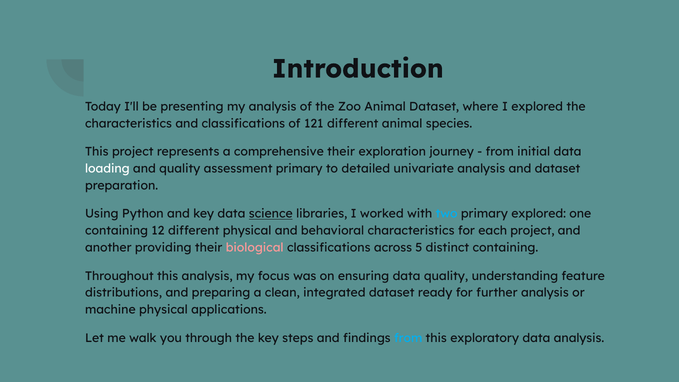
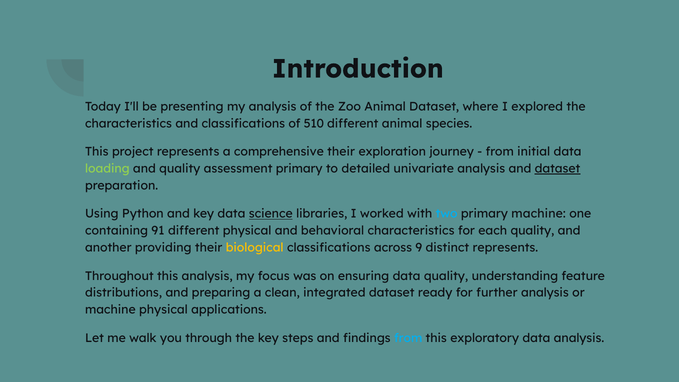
121: 121 -> 510
loading colour: white -> light green
dataset at (558, 169) underline: none -> present
primary explored: explored -> machine
12: 12 -> 91
each project: project -> quality
biological colour: pink -> yellow
5: 5 -> 9
distinct containing: containing -> represents
